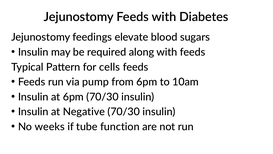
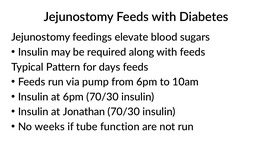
cells: cells -> days
Negative: Negative -> Jonathan
